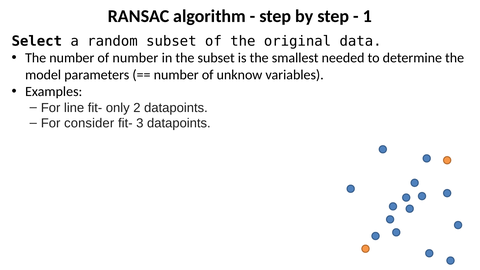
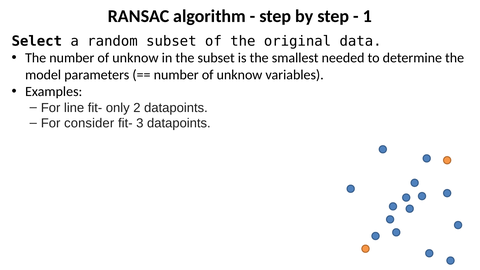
The number of number: number -> unknow
